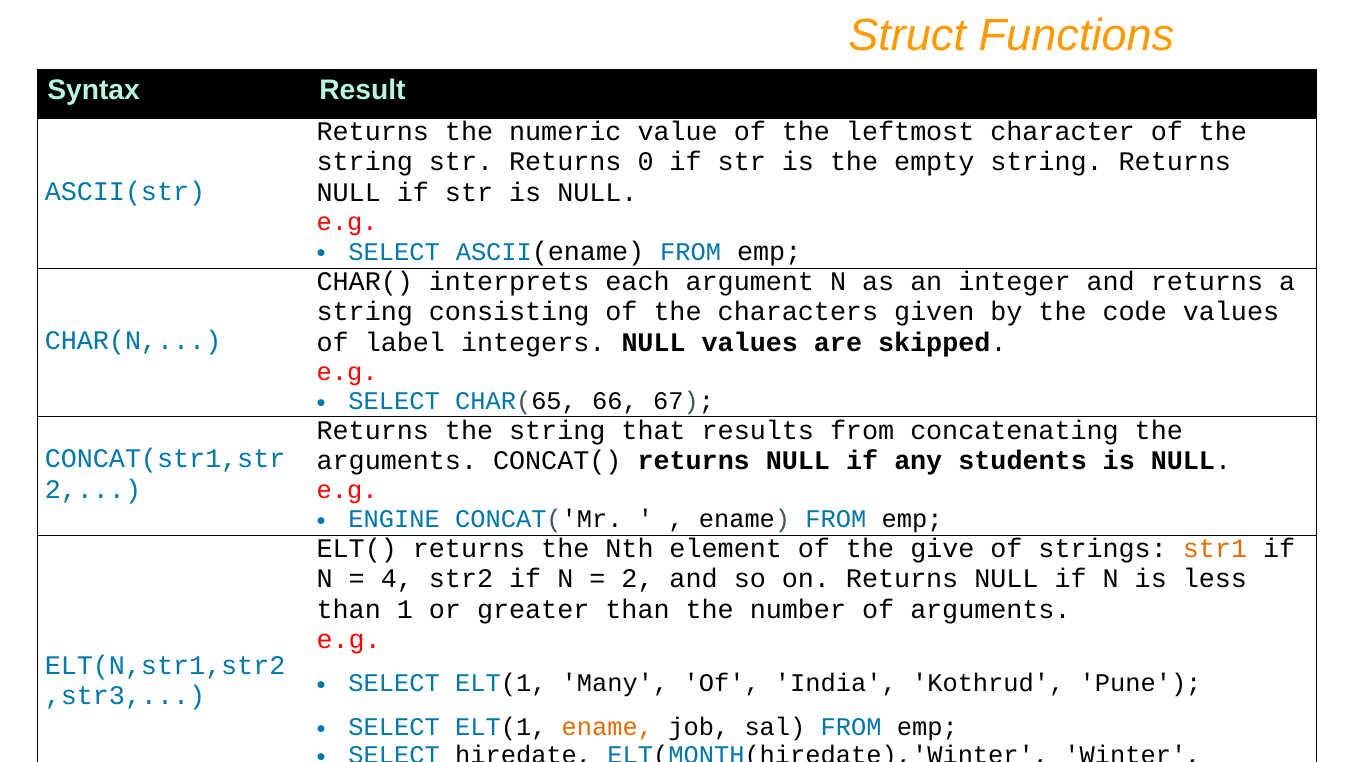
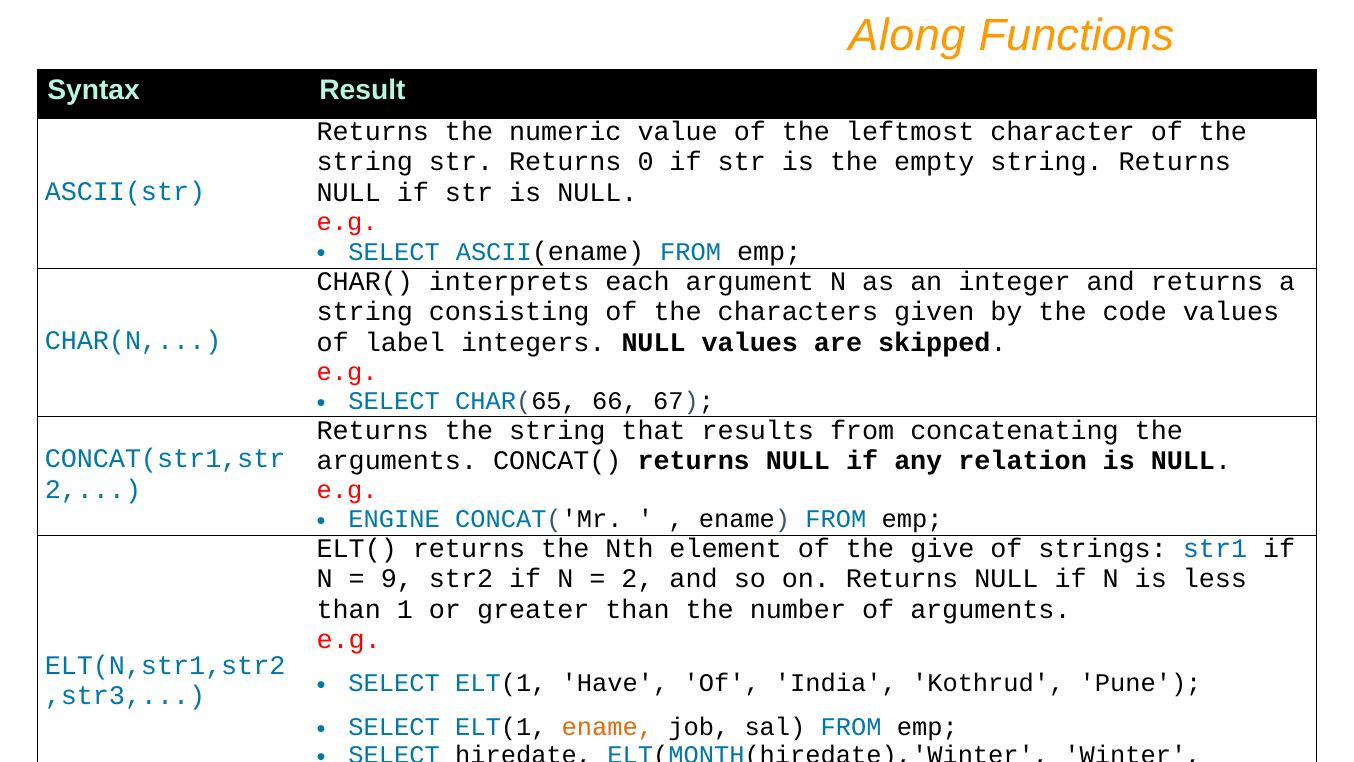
Struct: Struct -> Along
students: students -> relation
str1 colour: orange -> blue
4: 4 -> 9
Many: Many -> Have
